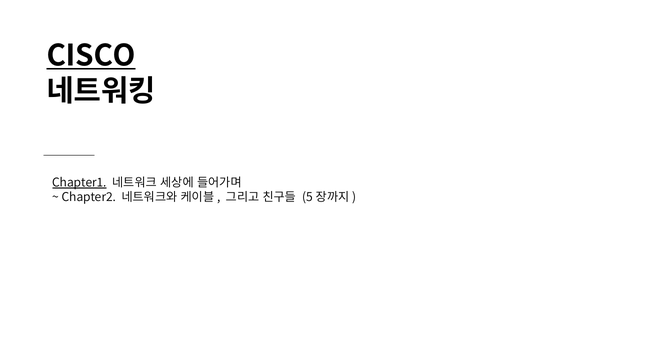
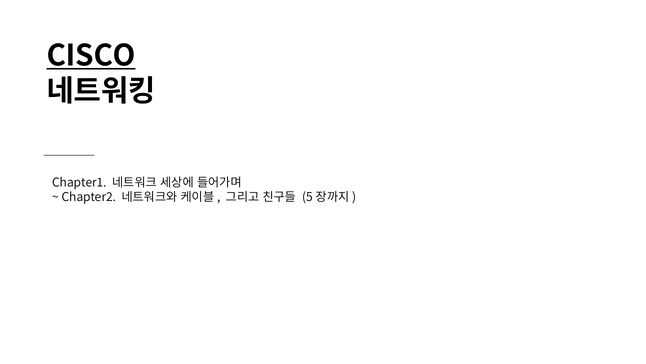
Chapter1 underline: present -> none
